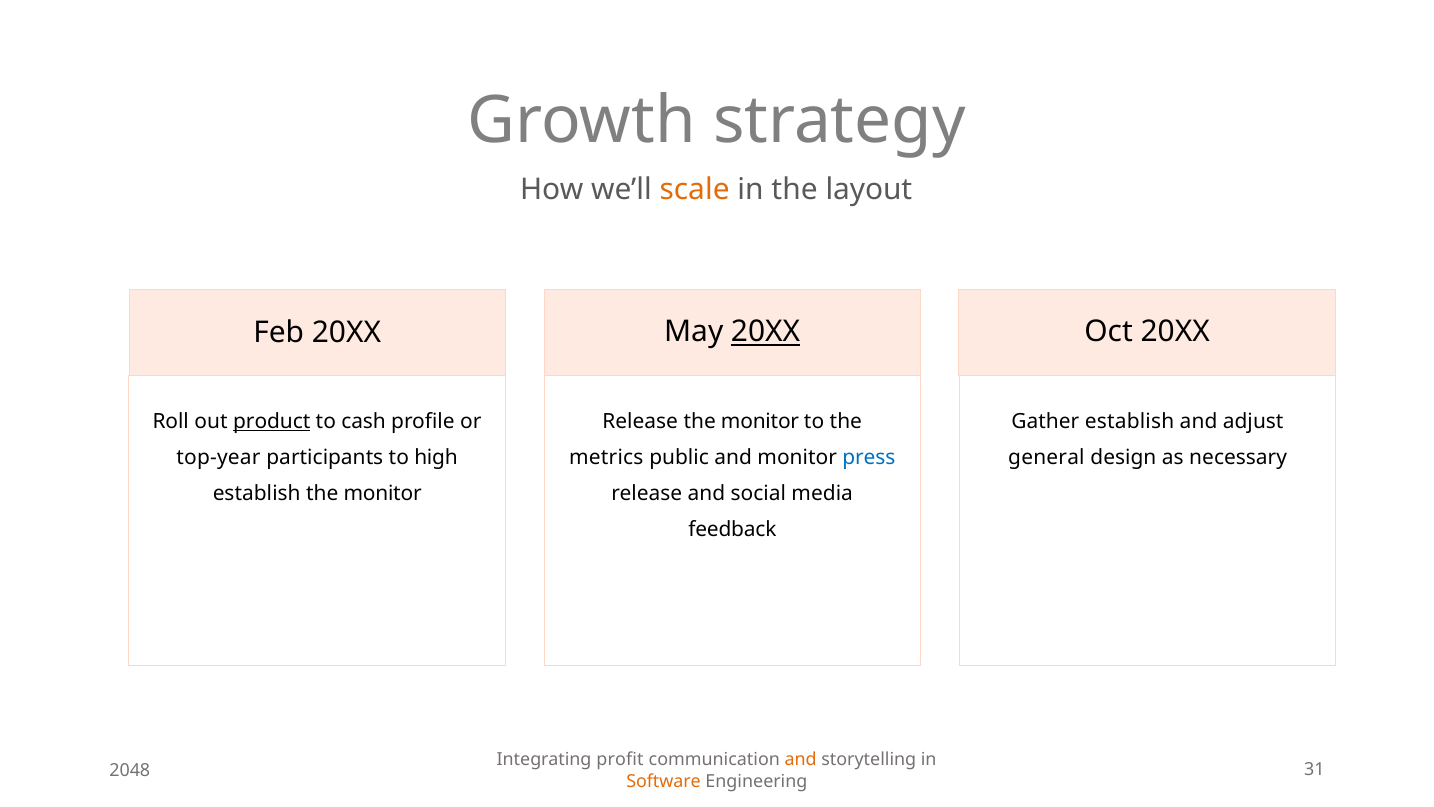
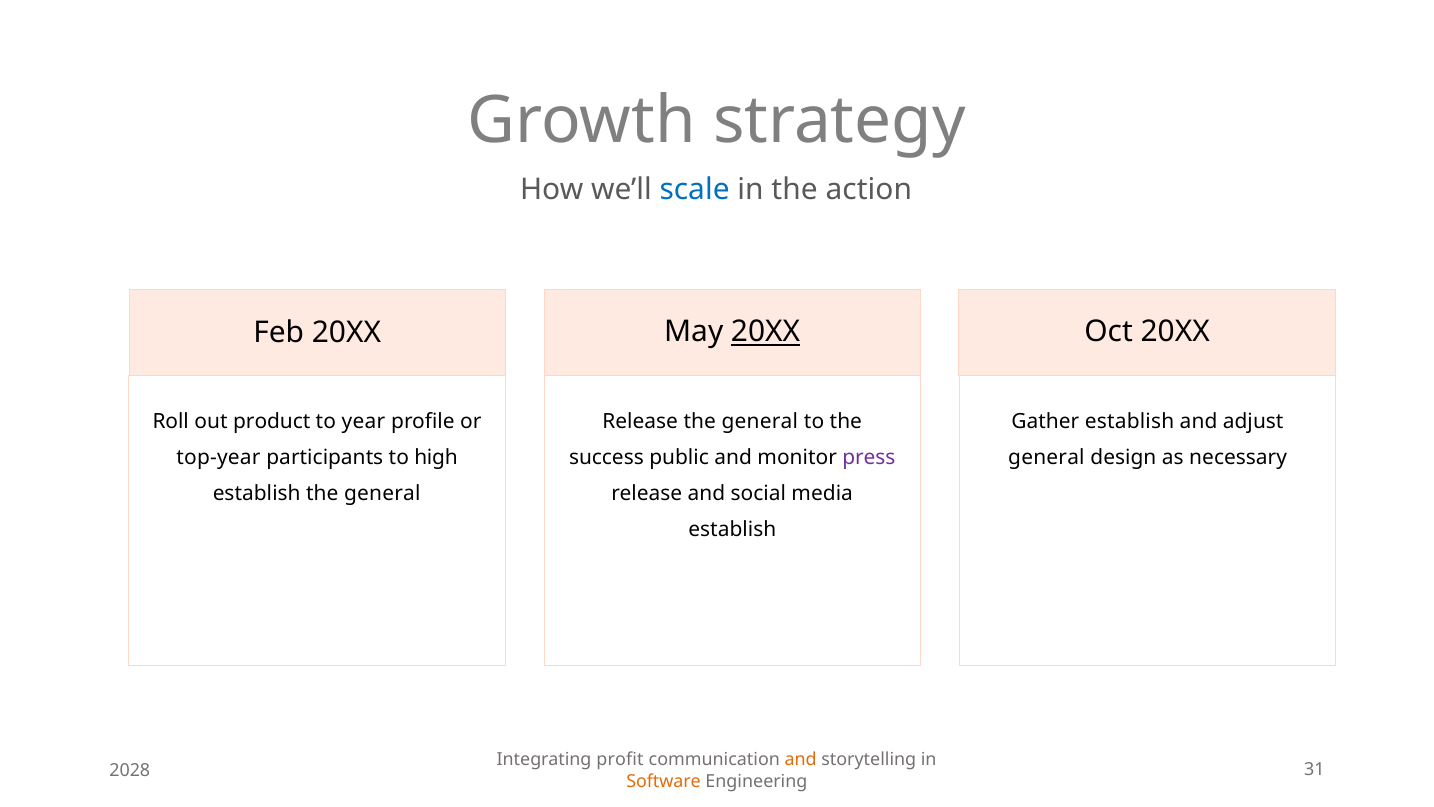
scale colour: orange -> blue
layout: layout -> action
product underline: present -> none
cash: cash -> year
Release the monitor: monitor -> general
metrics: metrics -> success
press colour: blue -> purple
establish the monitor: monitor -> general
feedback at (732, 529): feedback -> establish
2048: 2048 -> 2028
